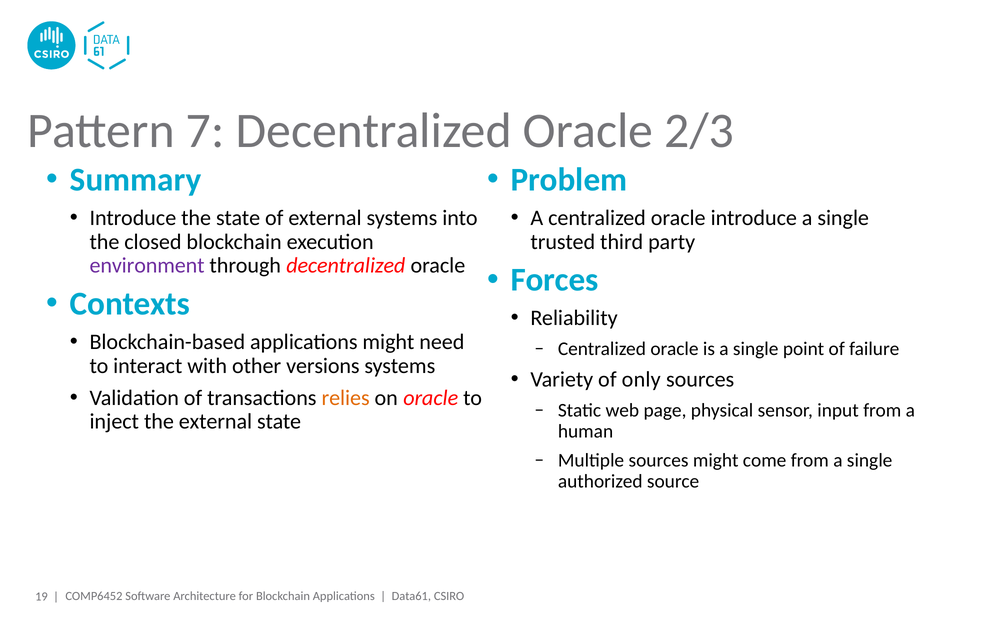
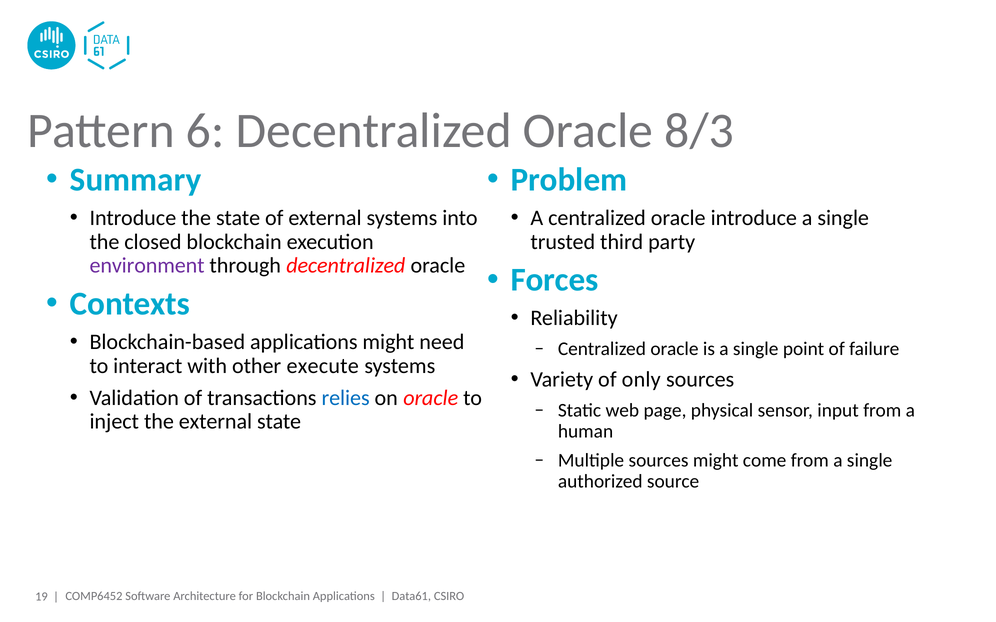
7: 7 -> 6
2/3: 2/3 -> 8/3
versions: versions -> execute
relies colour: orange -> blue
